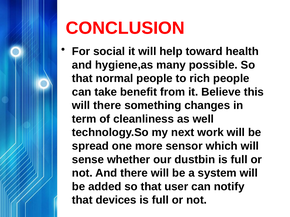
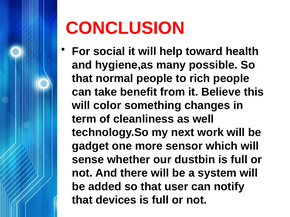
will there: there -> color
spread: spread -> gadget
